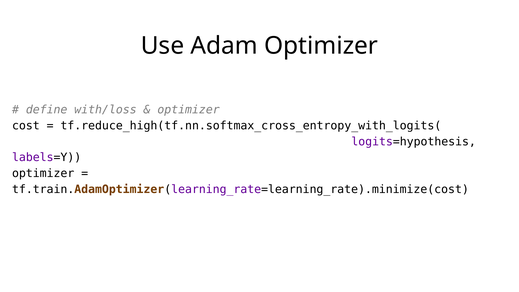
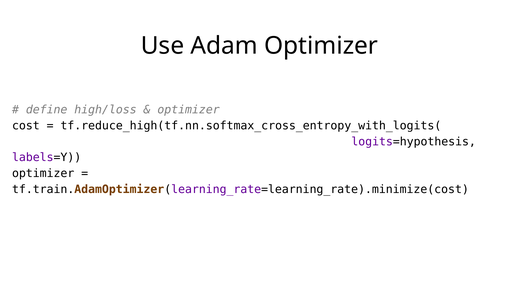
with/loss: with/loss -> high/loss
